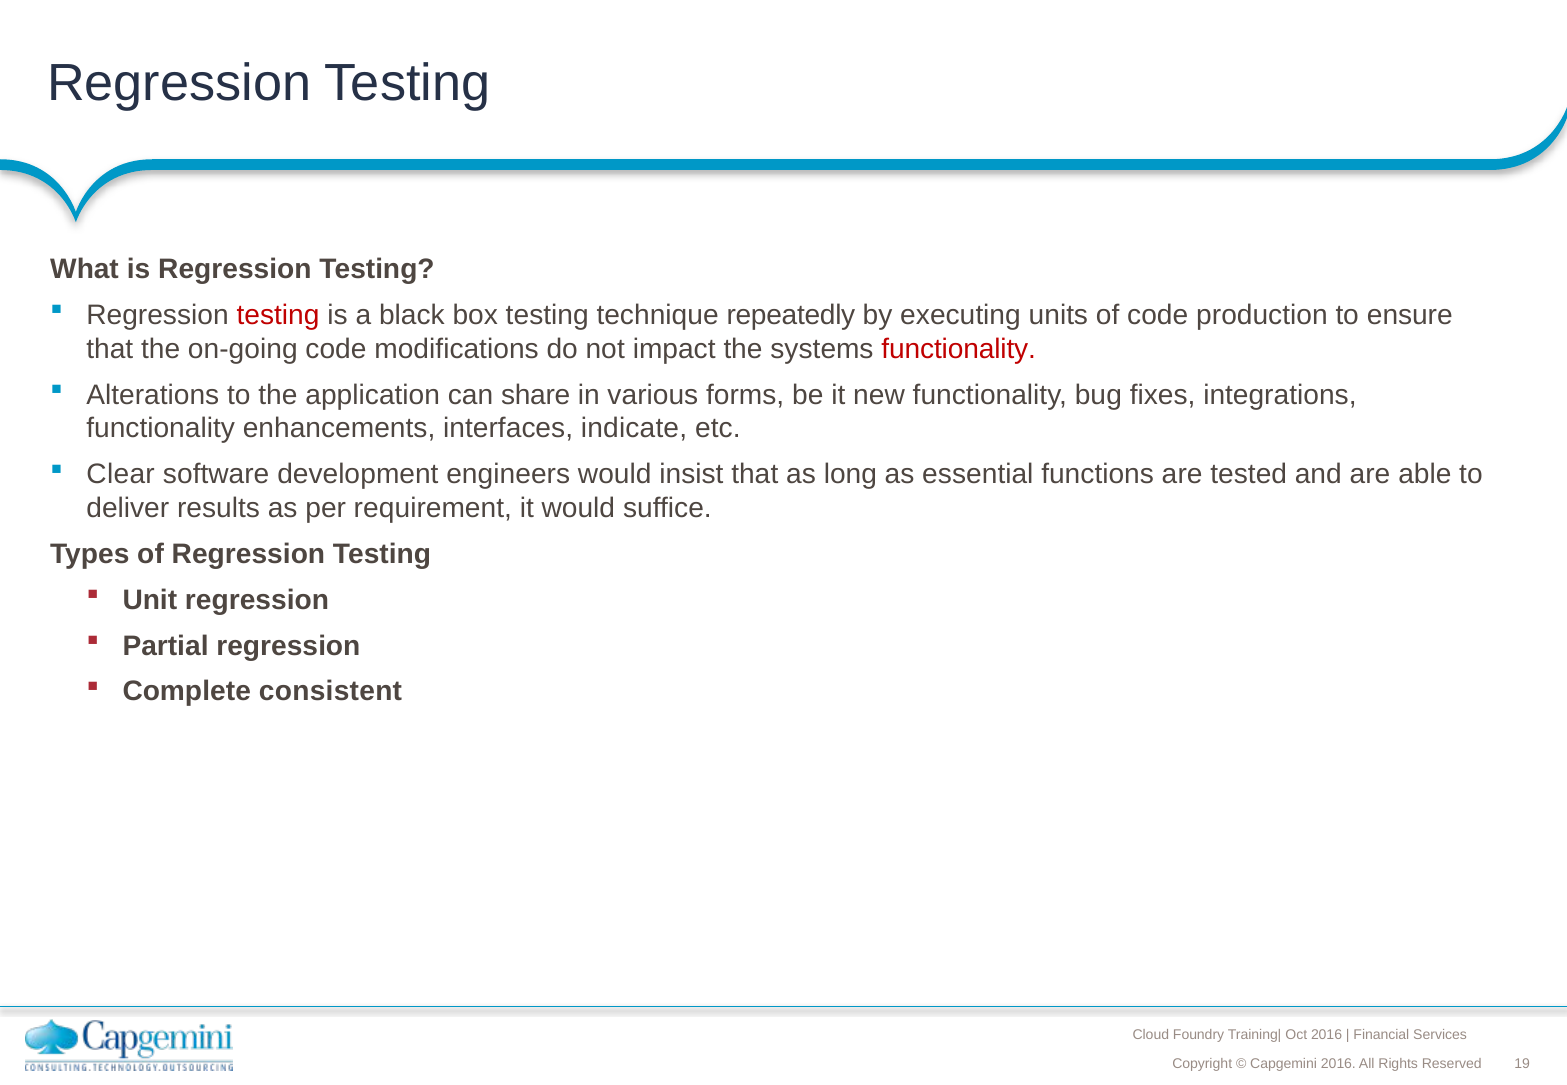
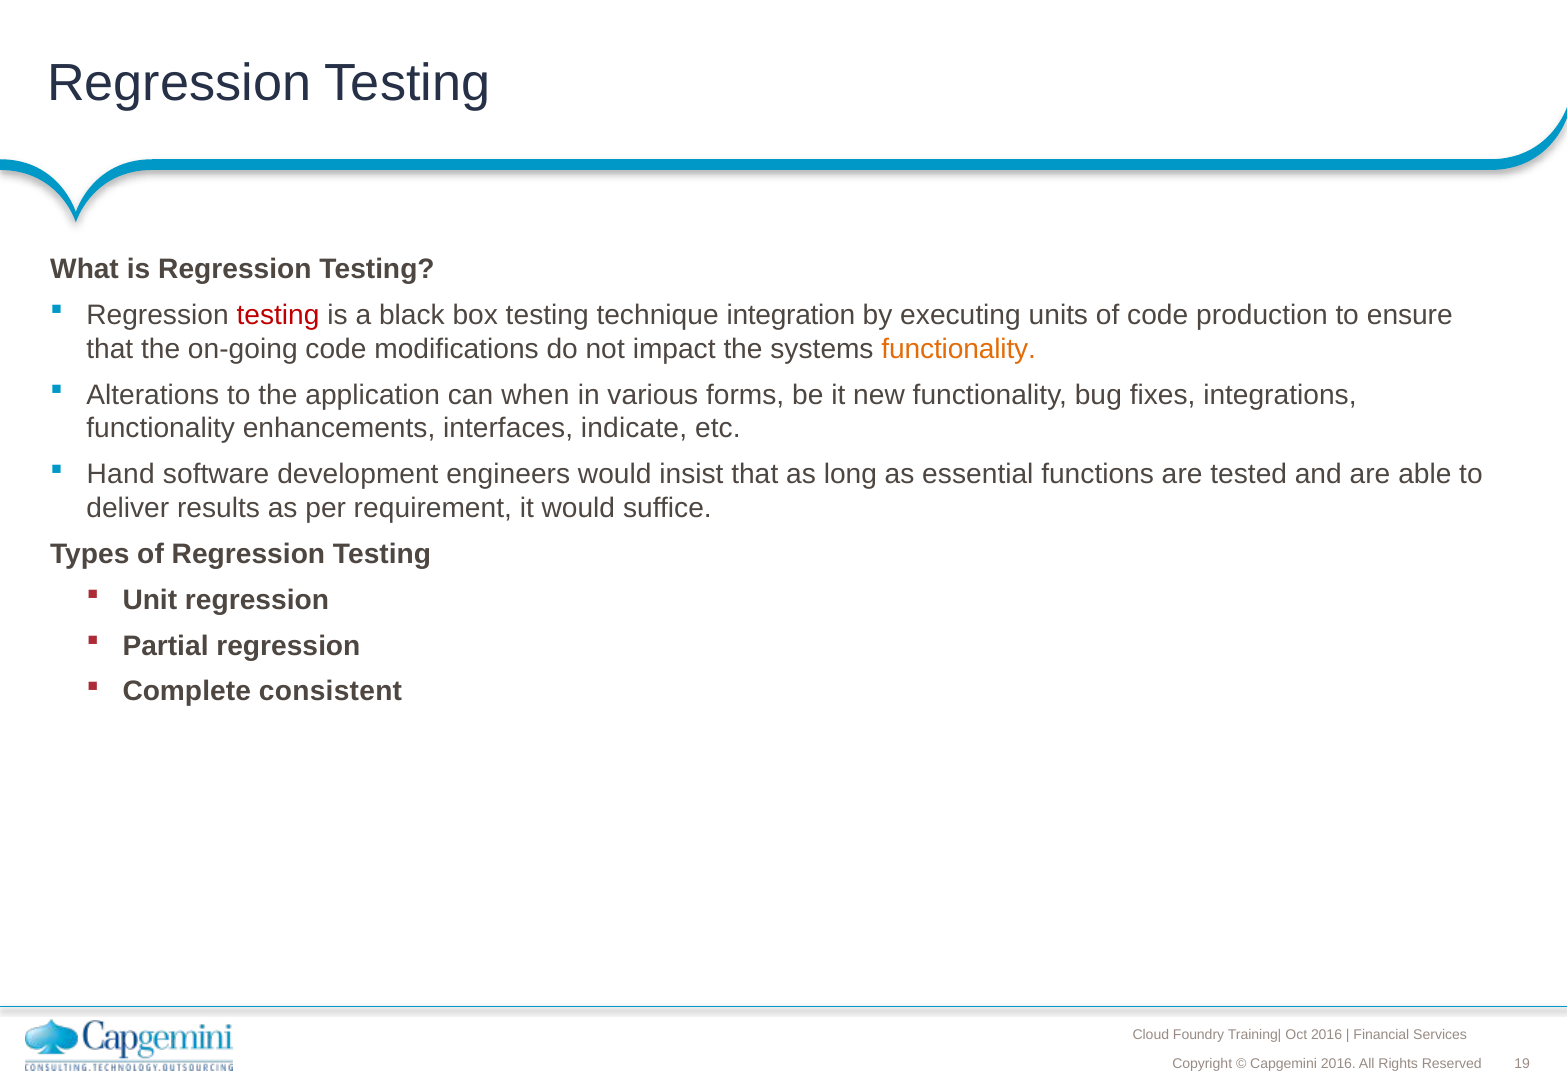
repeatedly: repeatedly -> integration
functionality at (959, 349) colour: red -> orange
share: share -> when
Clear: Clear -> Hand
